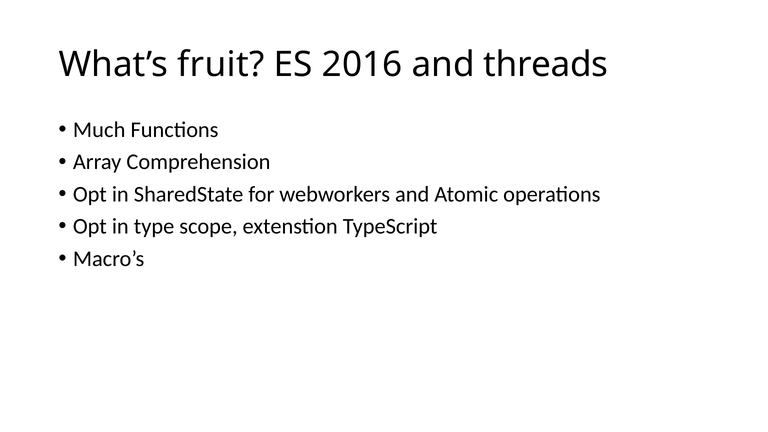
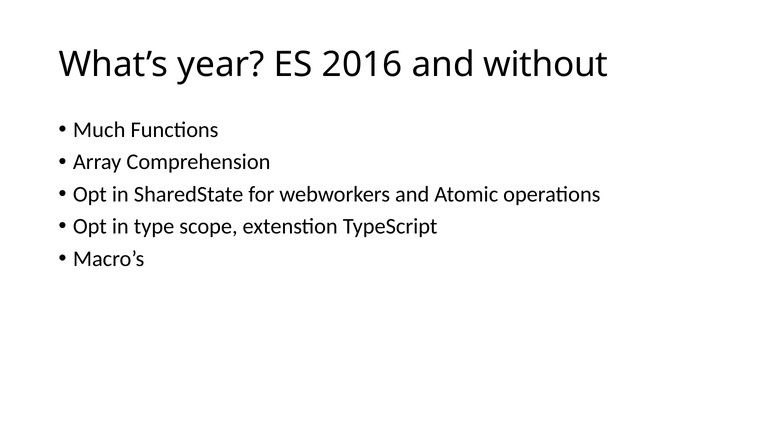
fruit: fruit -> year
threads: threads -> without
